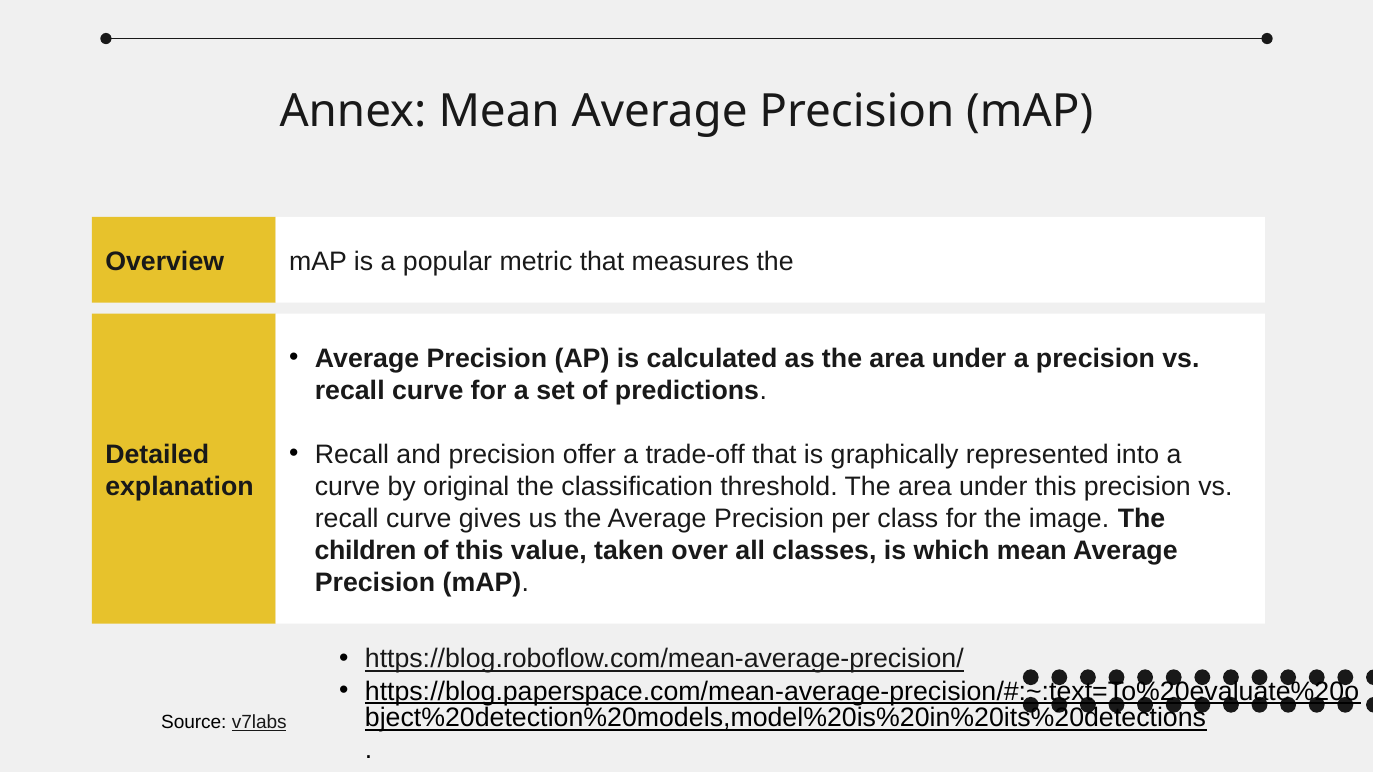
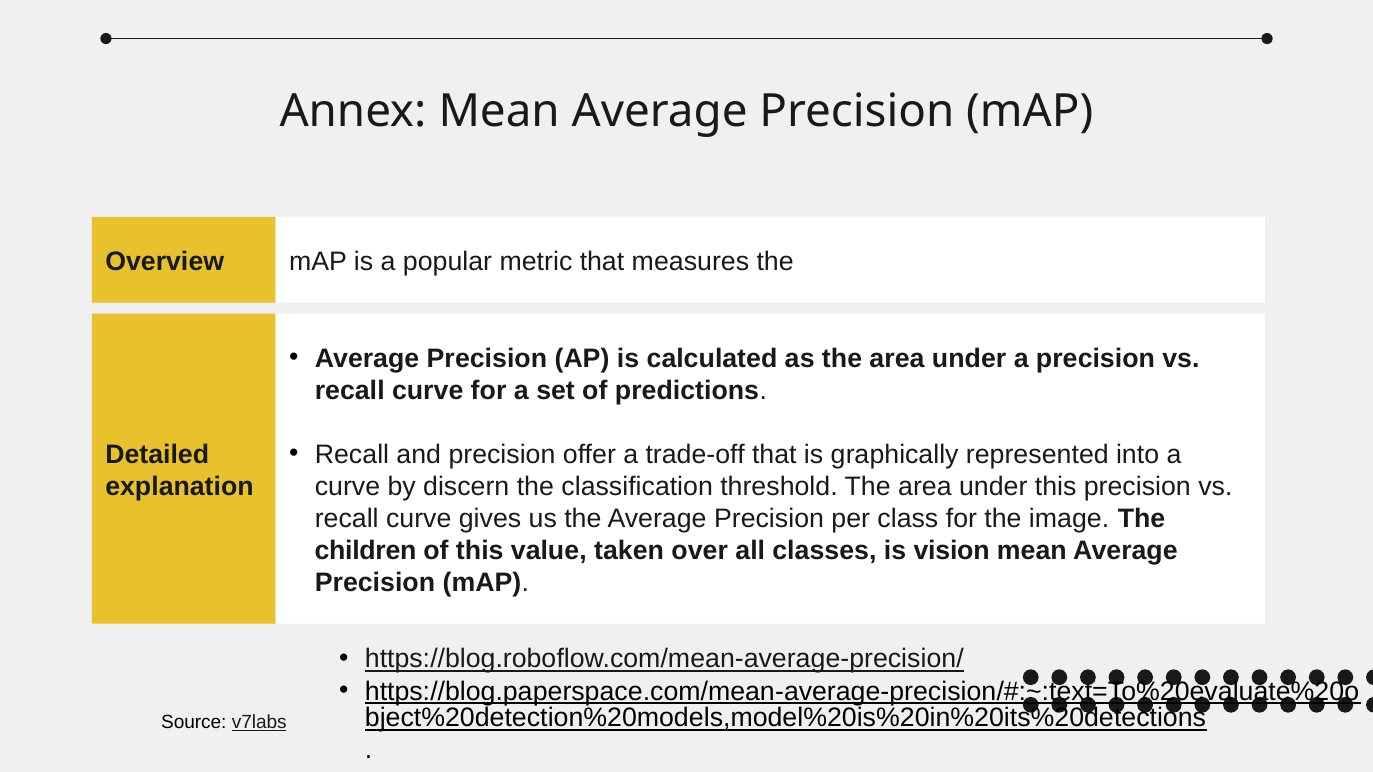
original: original -> discern
which: which -> vision
